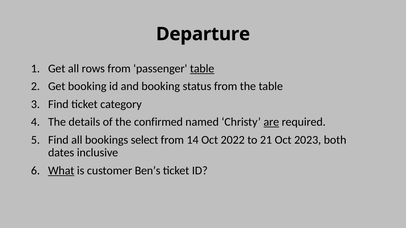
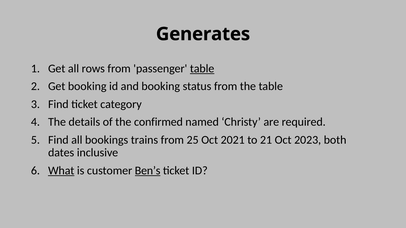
Departure: Departure -> Generates
are underline: present -> none
select: select -> trains
14: 14 -> 25
2022: 2022 -> 2021
Ben’s underline: none -> present
